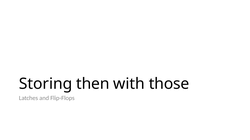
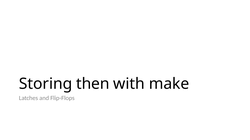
those: those -> make
